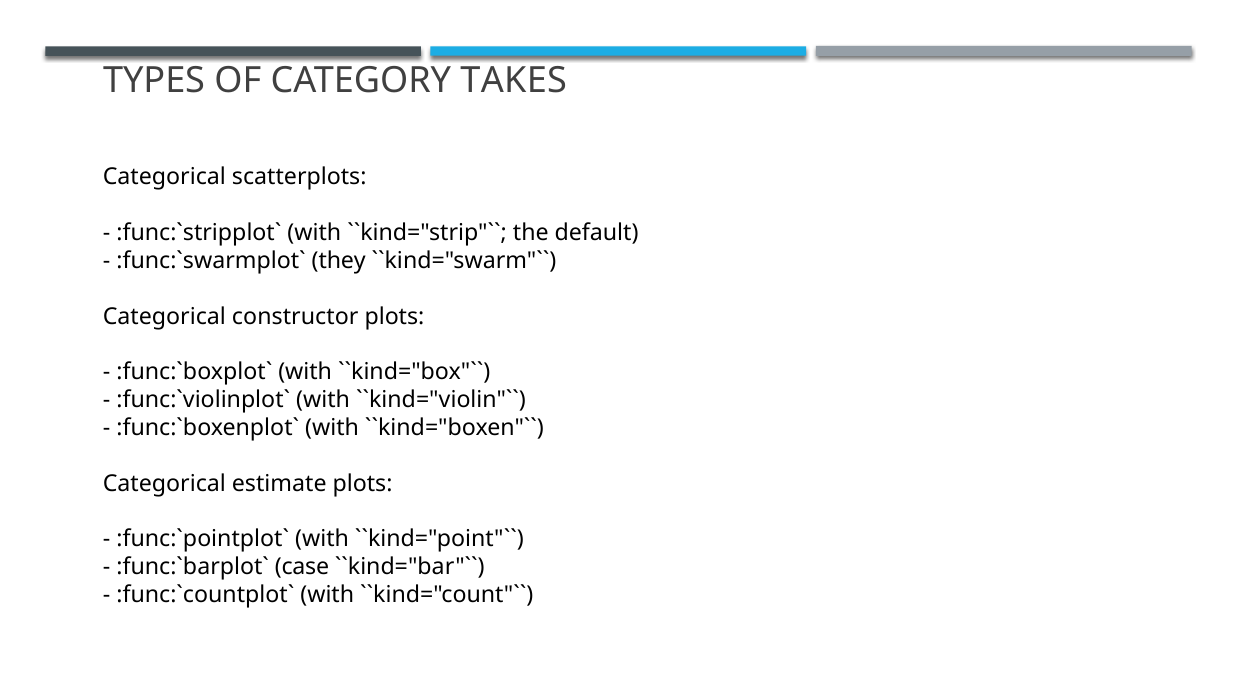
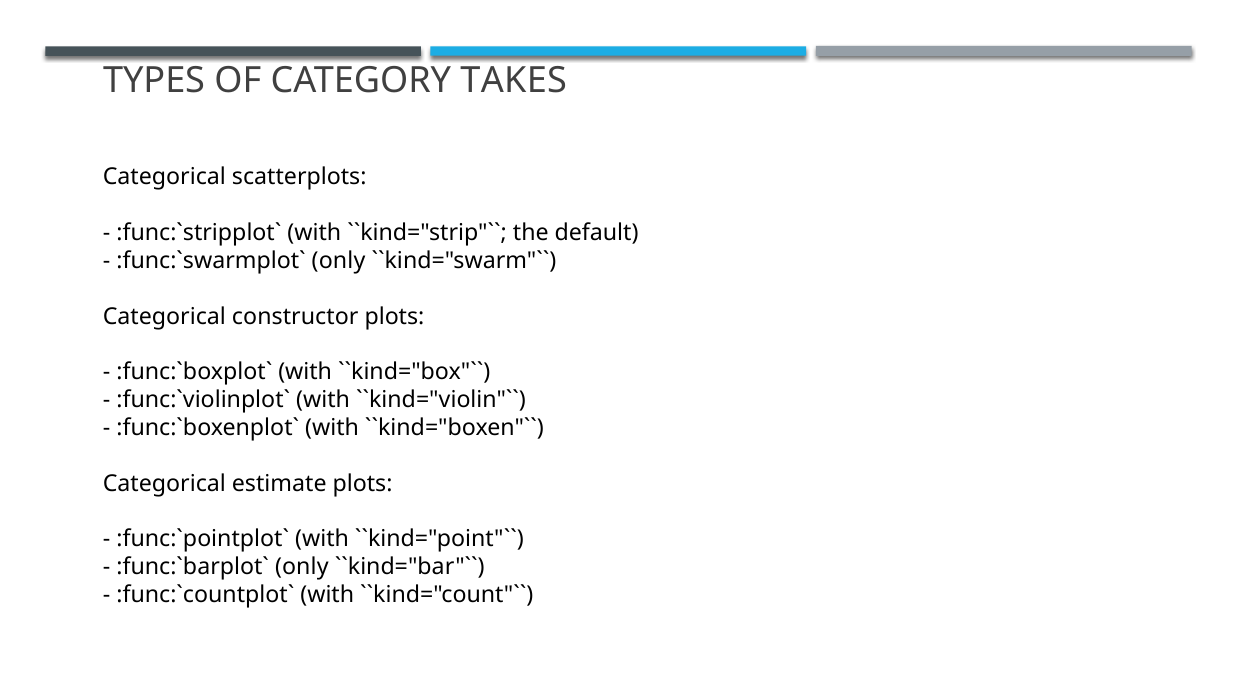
they at (339, 261): they -> only
case at (302, 567): case -> only
